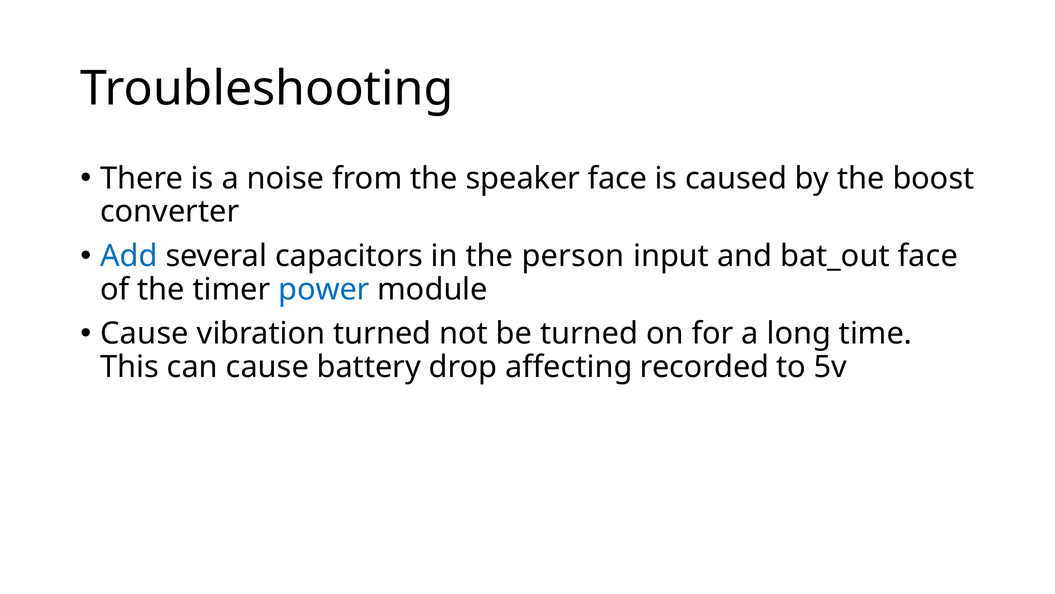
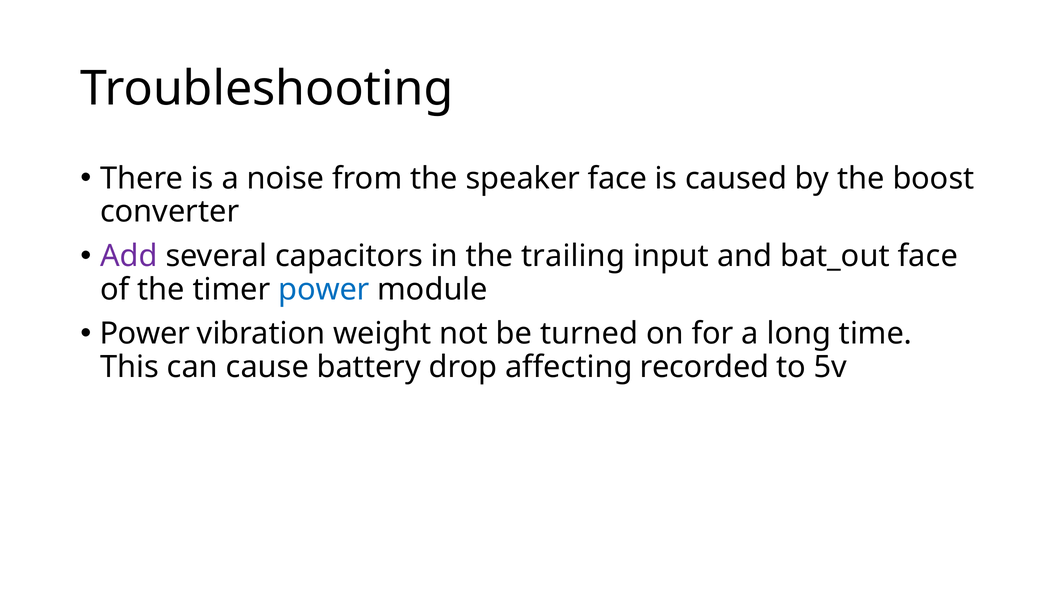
Add colour: blue -> purple
person: person -> trailing
Cause at (145, 333): Cause -> Power
vibration turned: turned -> weight
